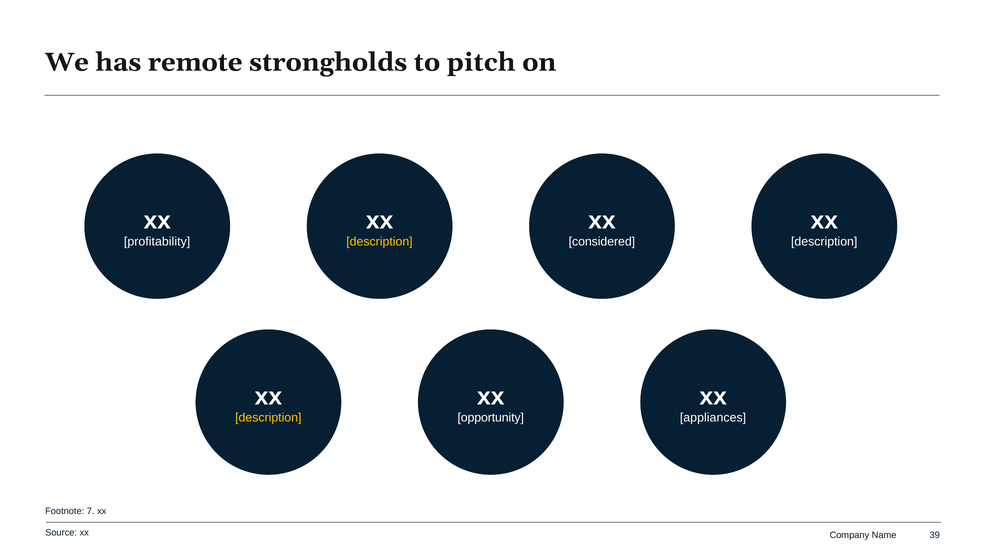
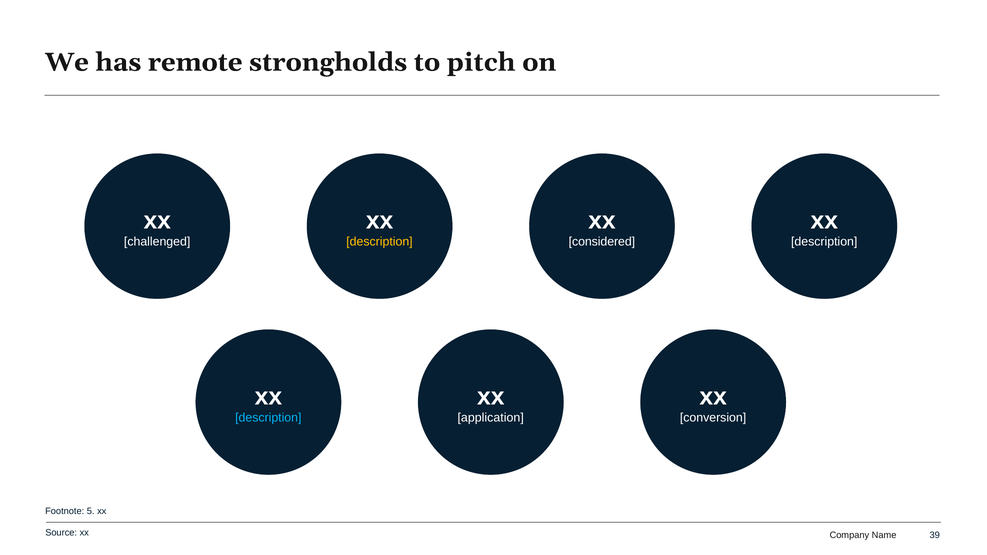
profitability: profitability -> challenged
description at (268, 418) colour: yellow -> light blue
opportunity: opportunity -> application
appliances: appliances -> conversion
7: 7 -> 5
